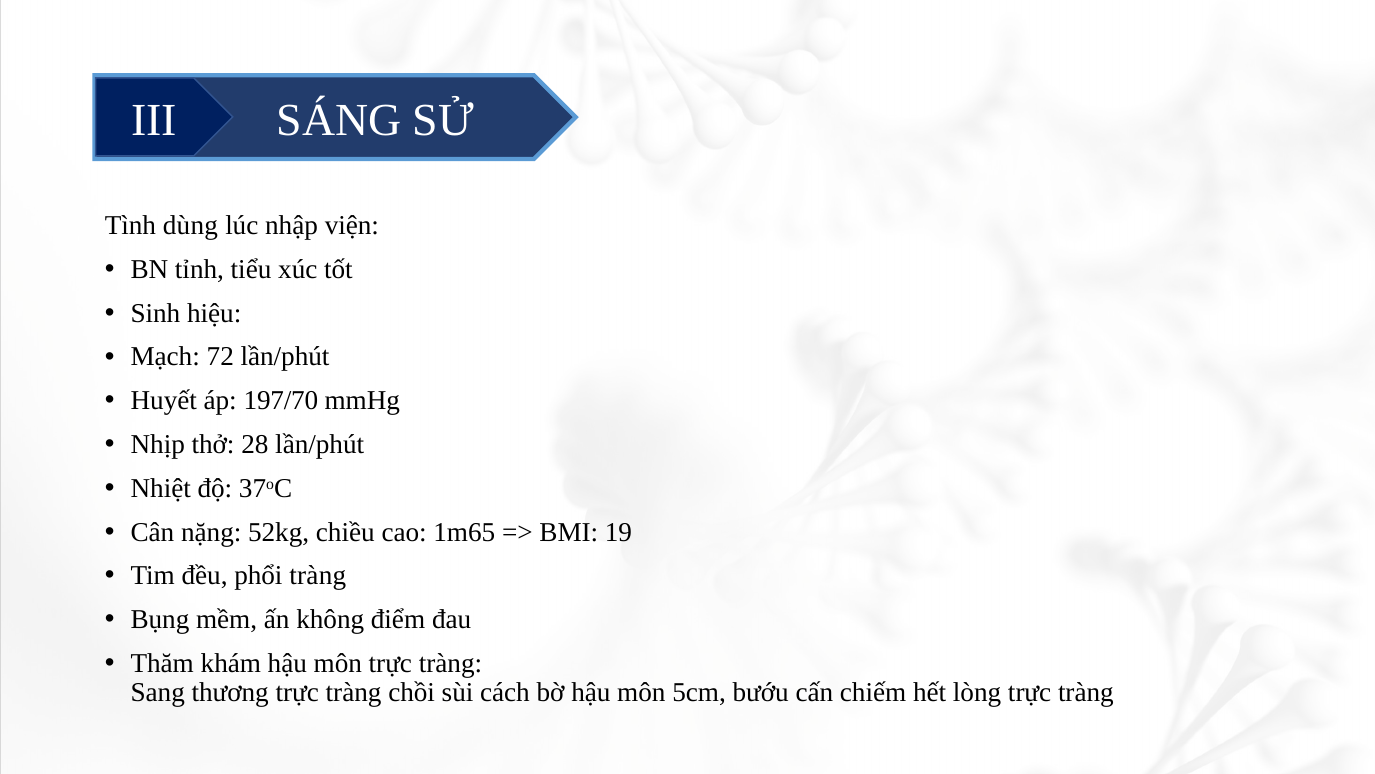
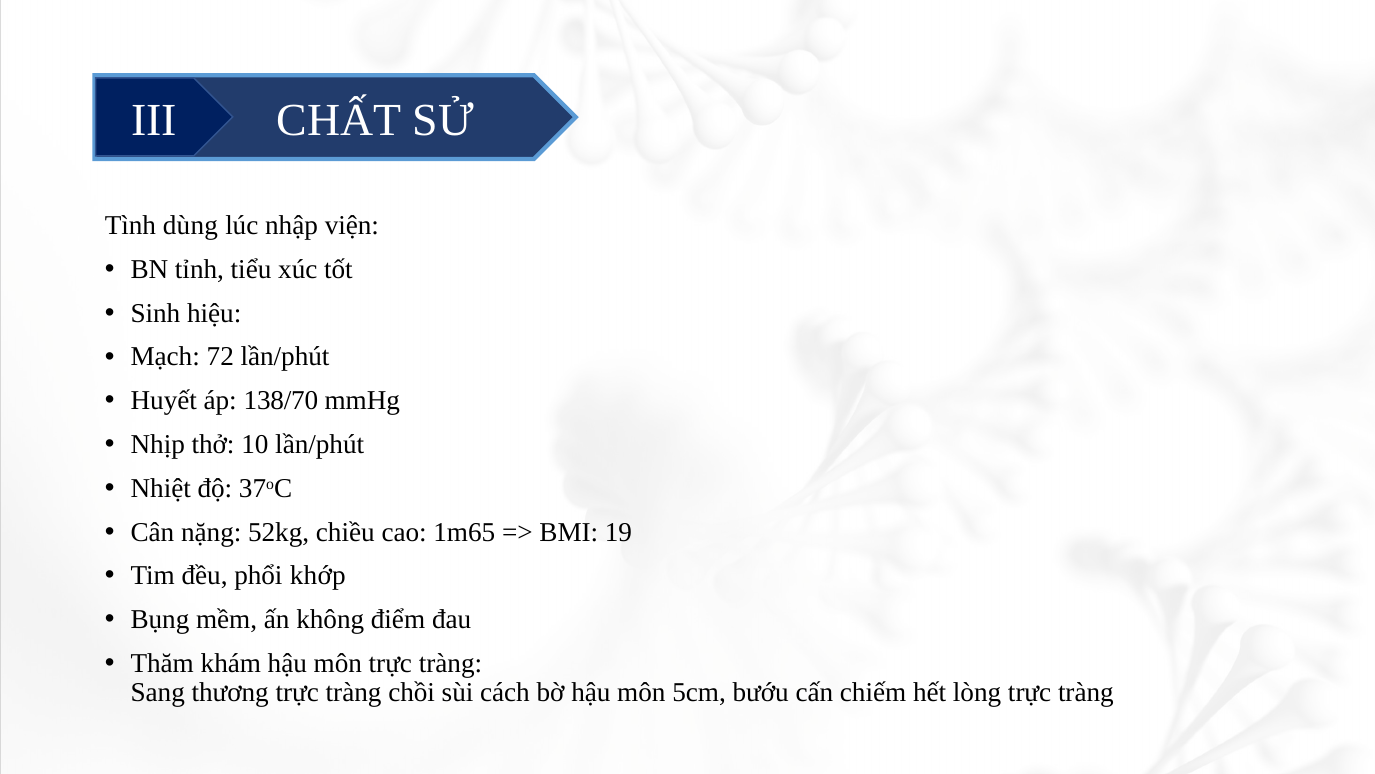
SÁNG: SÁNG -> CHẤT
197/70: 197/70 -> 138/70
28: 28 -> 10
phổi tràng: tràng -> khớp
